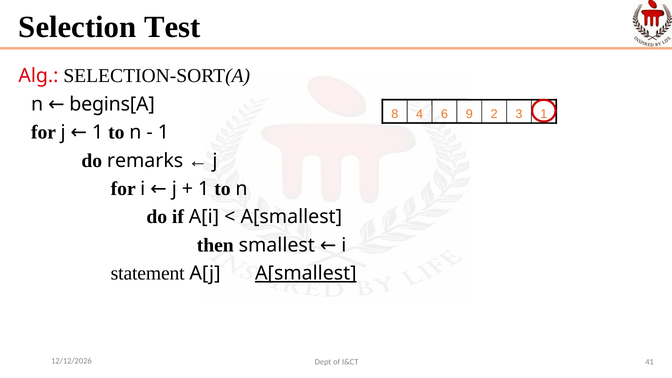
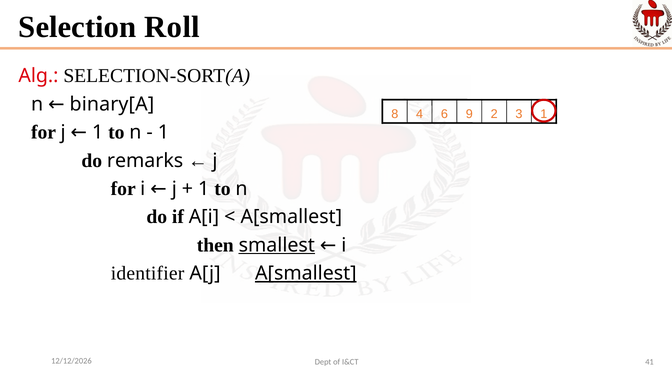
Test: Test -> Roll
begins[A: begins[A -> binary[A
smallest underline: none -> present
statement: statement -> identifier
